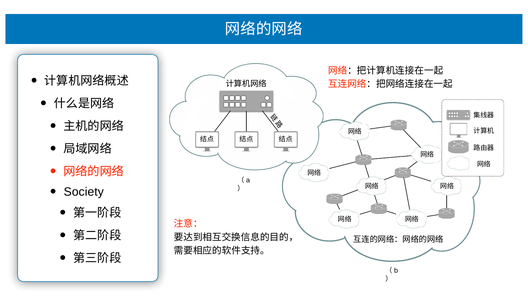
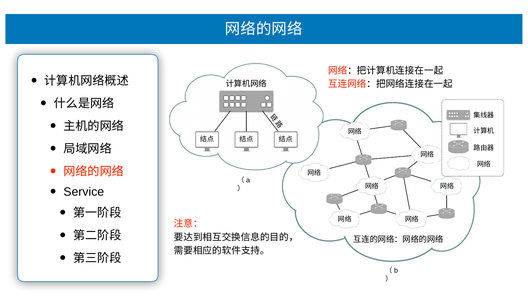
Society: Society -> Service
